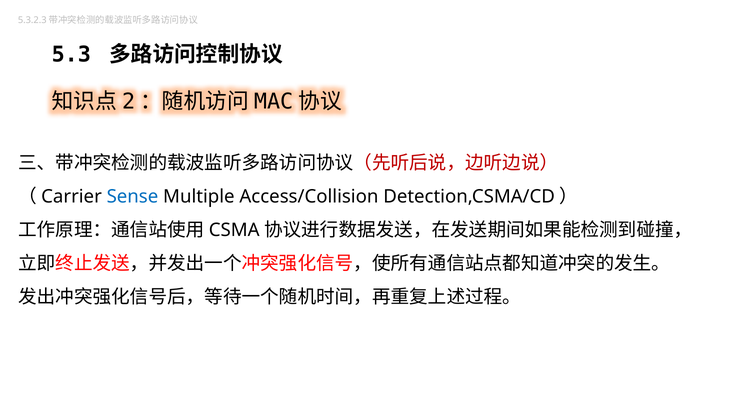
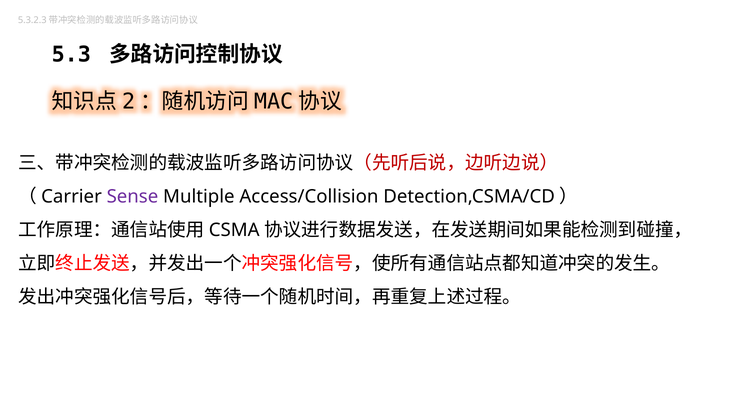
Sense colour: blue -> purple
